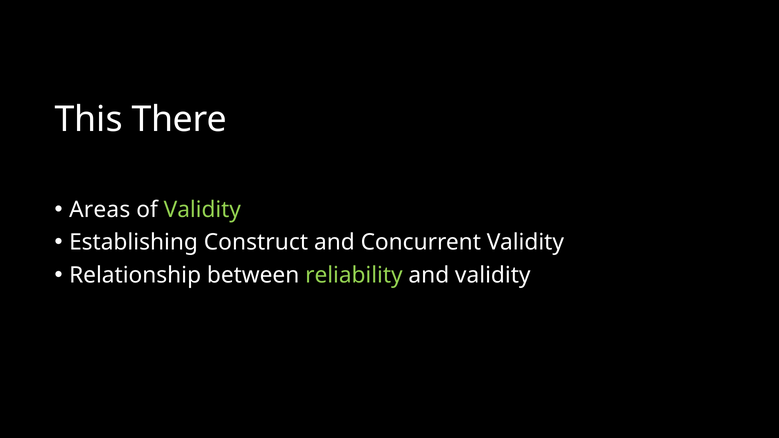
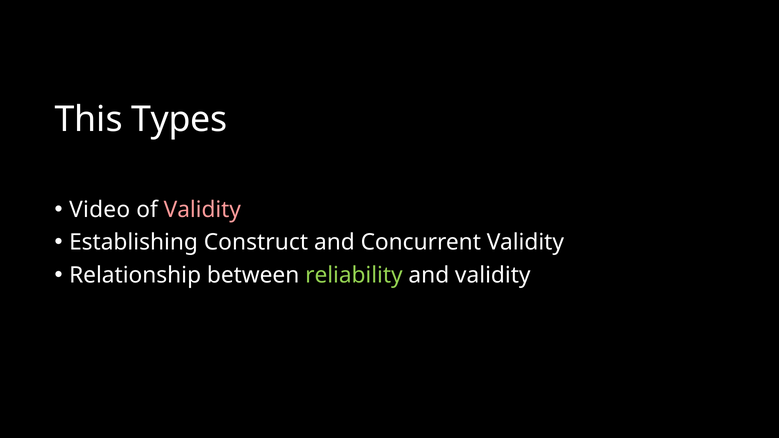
There: There -> Types
Areas: Areas -> Video
Validity at (202, 210) colour: light green -> pink
